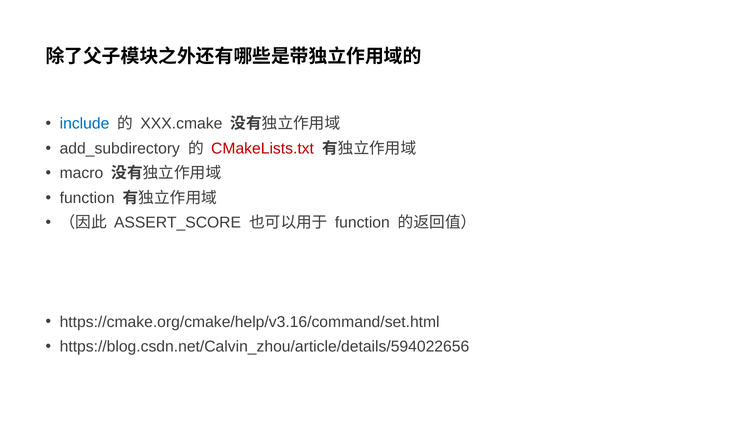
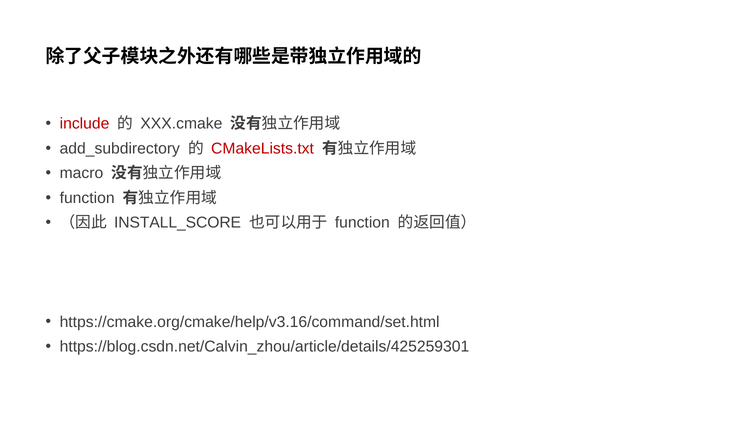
include colour: blue -> red
ASSERT_SCORE: ASSERT_SCORE -> INSTALL_SCORE
https://blog.csdn.net/Calvin_zhou/article/details/594022656: https://blog.csdn.net/Calvin_zhou/article/details/594022656 -> https://blog.csdn.net/Calvin_zhou/article/details/425259301
